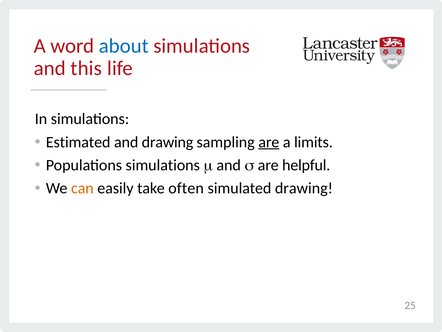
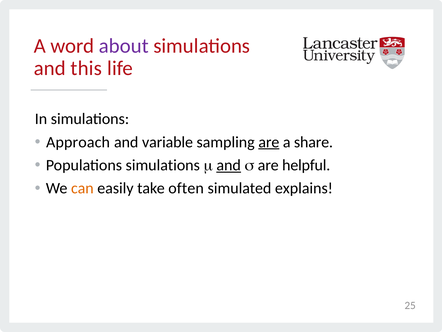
about colour: blue -> purple
Estimated: Estimated -> Approach
and drawing: drawing -> variable
limits: limits -> share
and at (229, 165) underline: none -> present
simulated drawing: drawing -> explains
